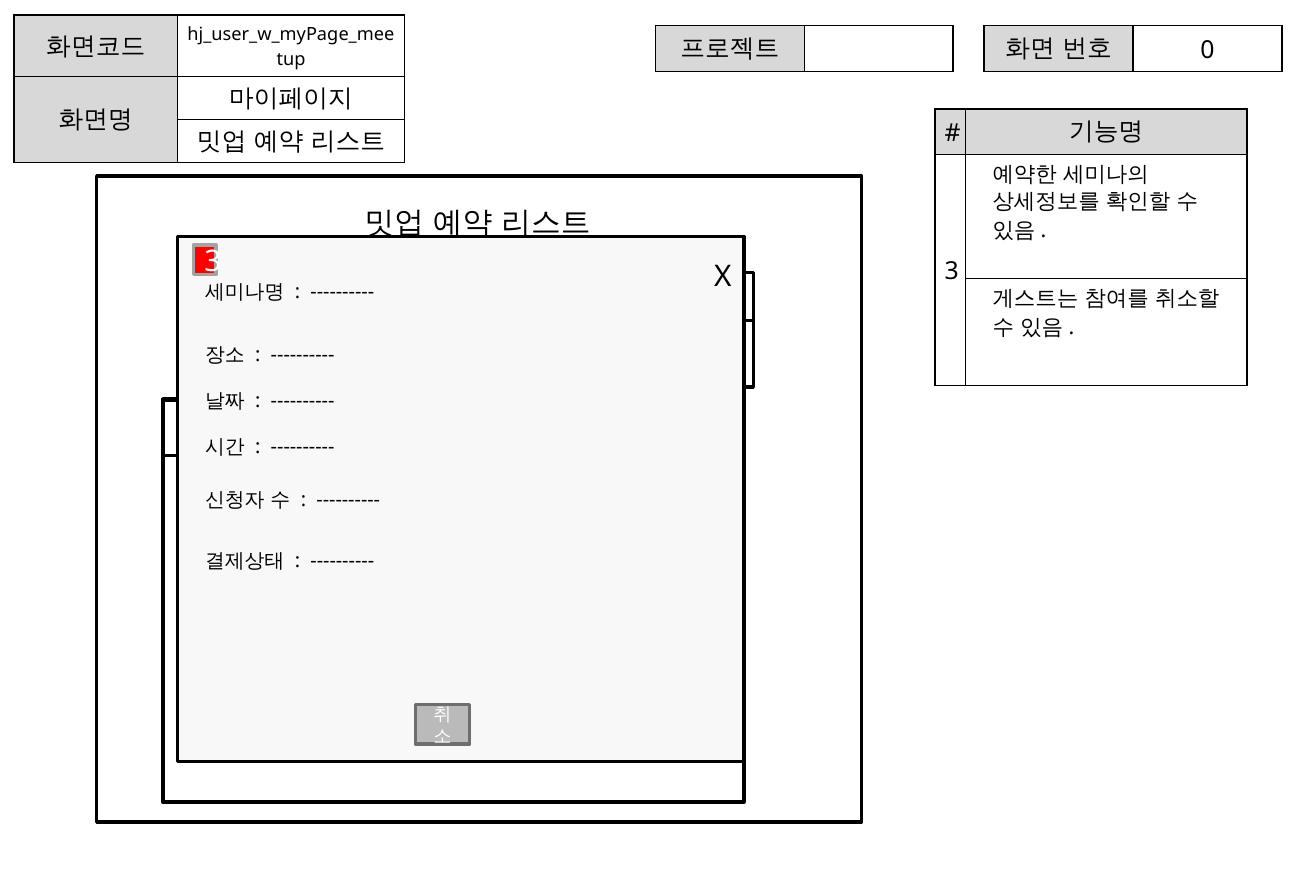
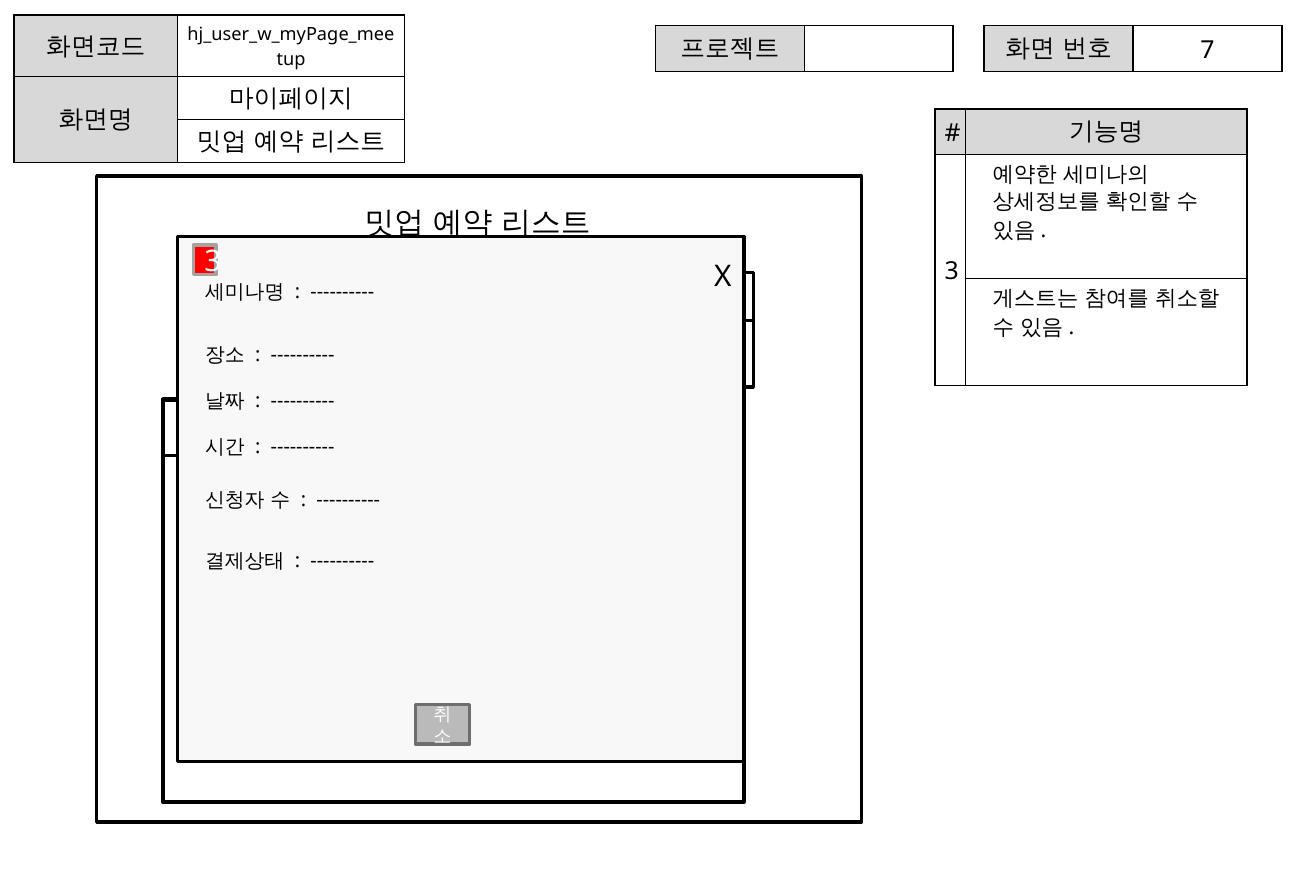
0: 0 -> 7
